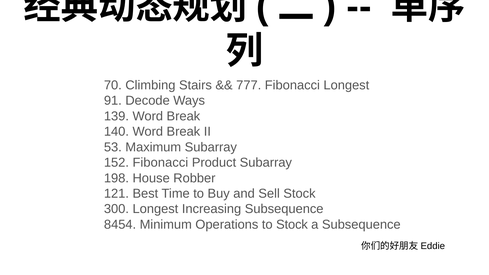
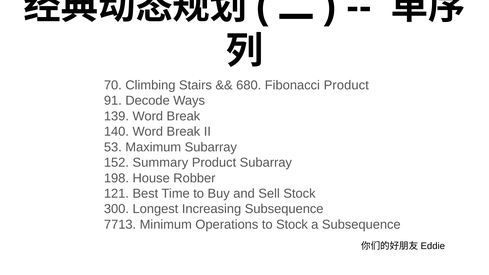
777: 777 -> 680
Fibonacci Longest: Longest -> Product
152 Fibonacci: Fibonacci -> Summary
8454: 8454 -> 7713
